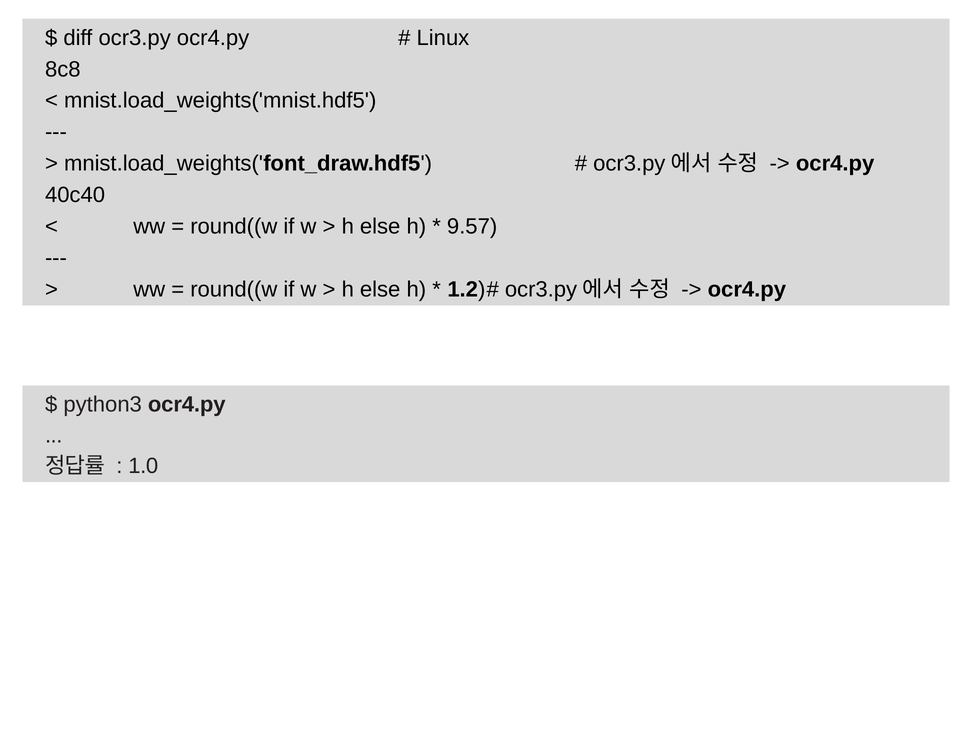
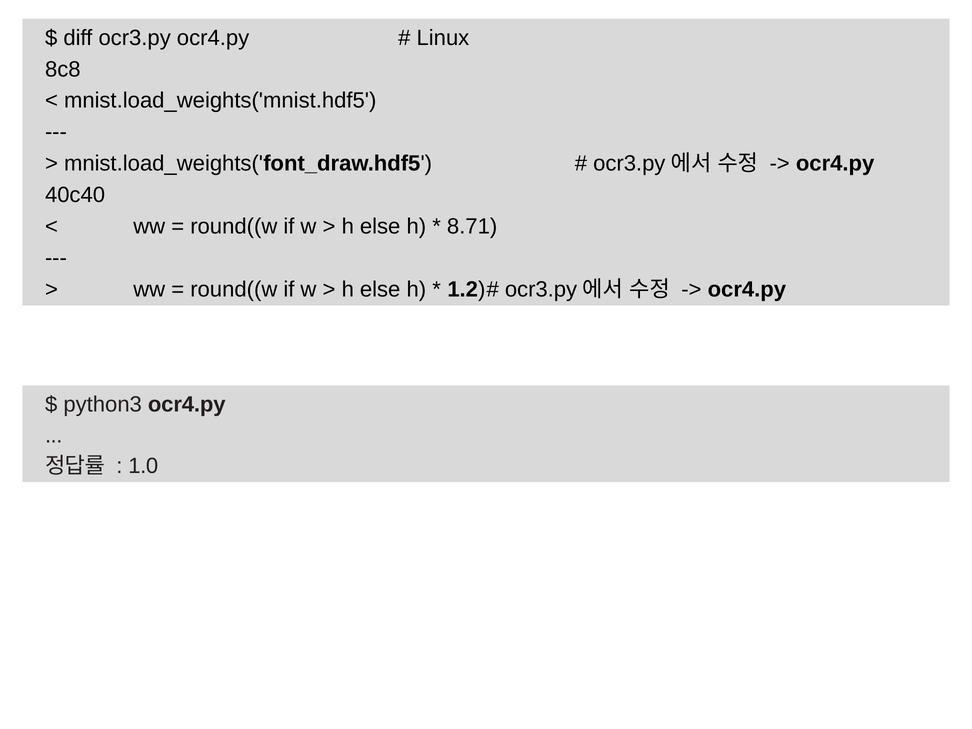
9.57: 9.57 -> 8.71
